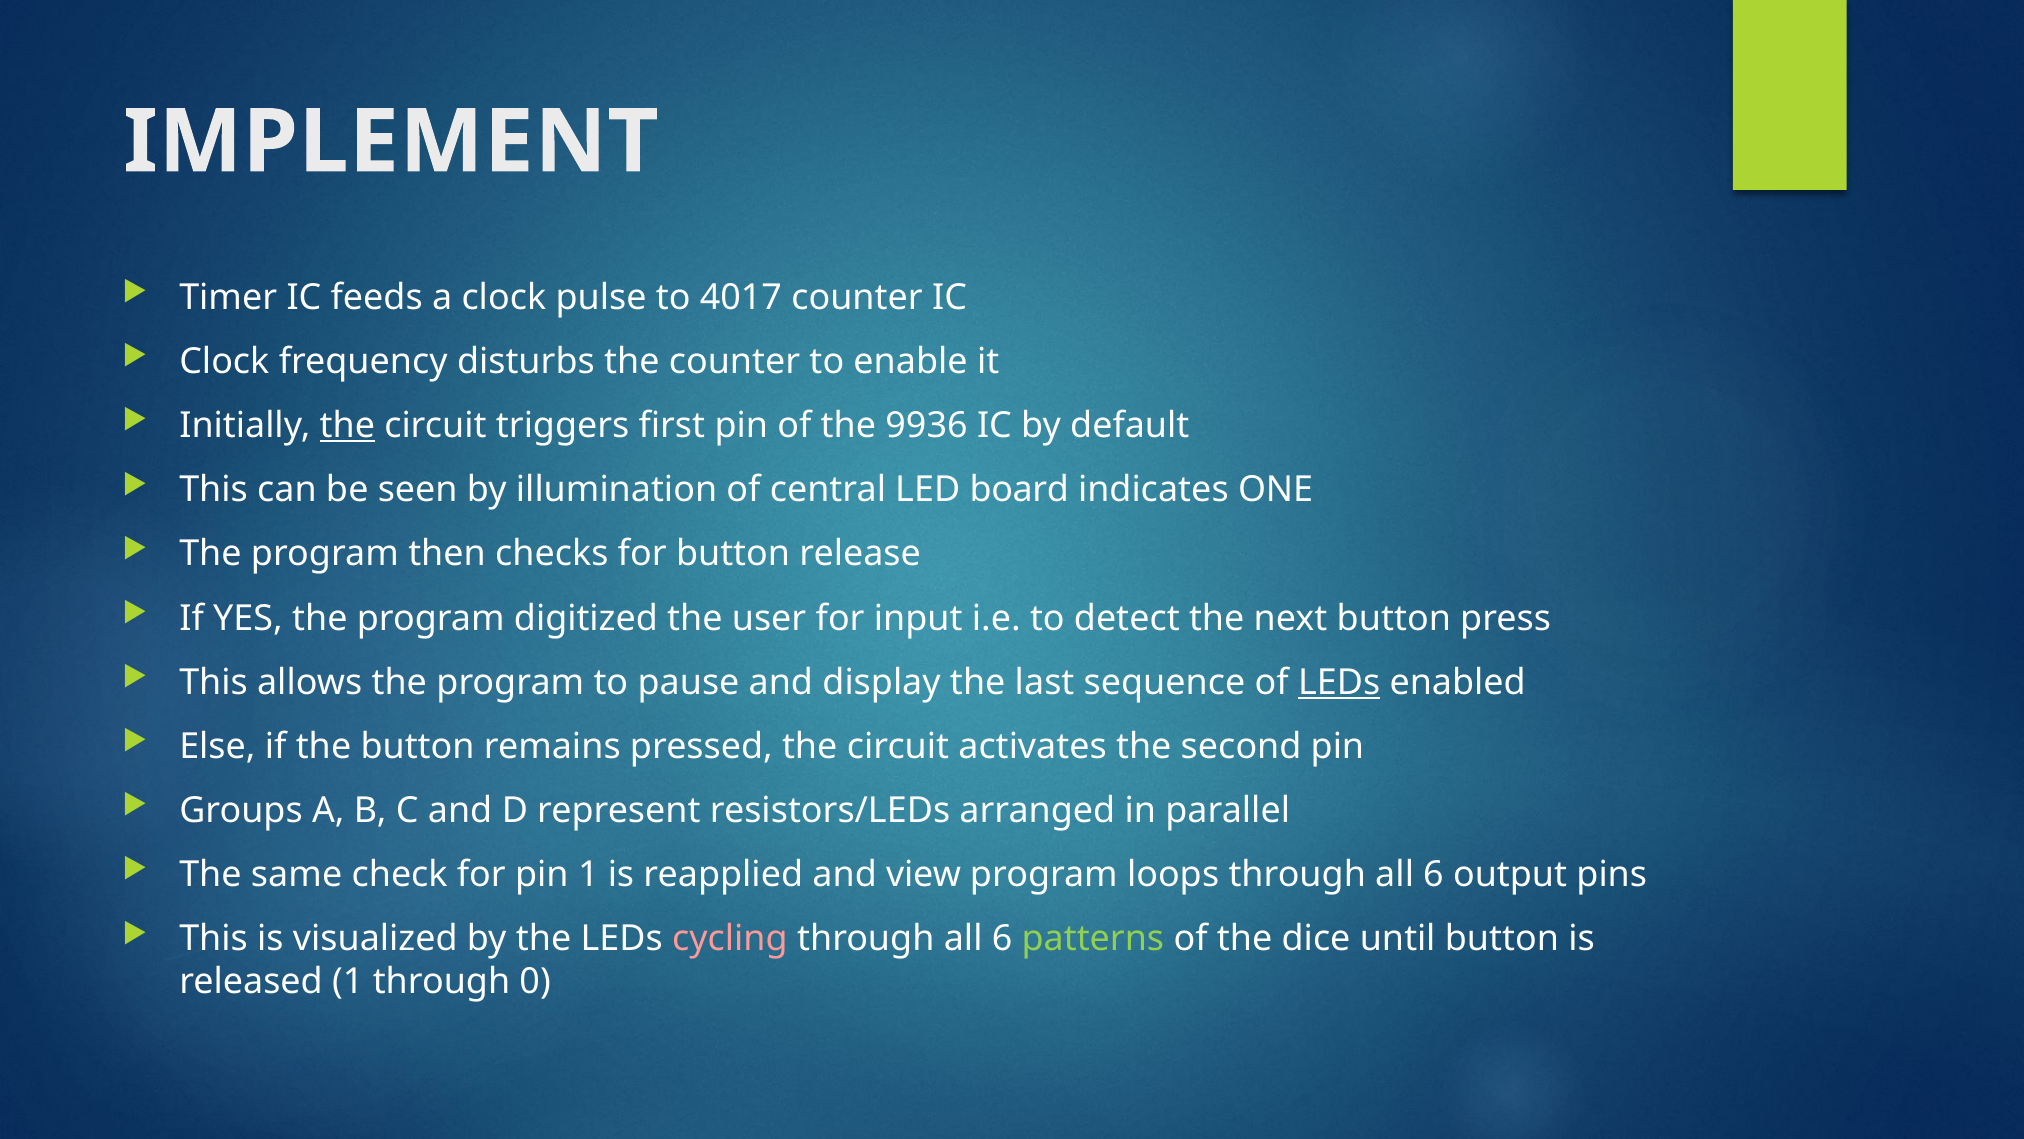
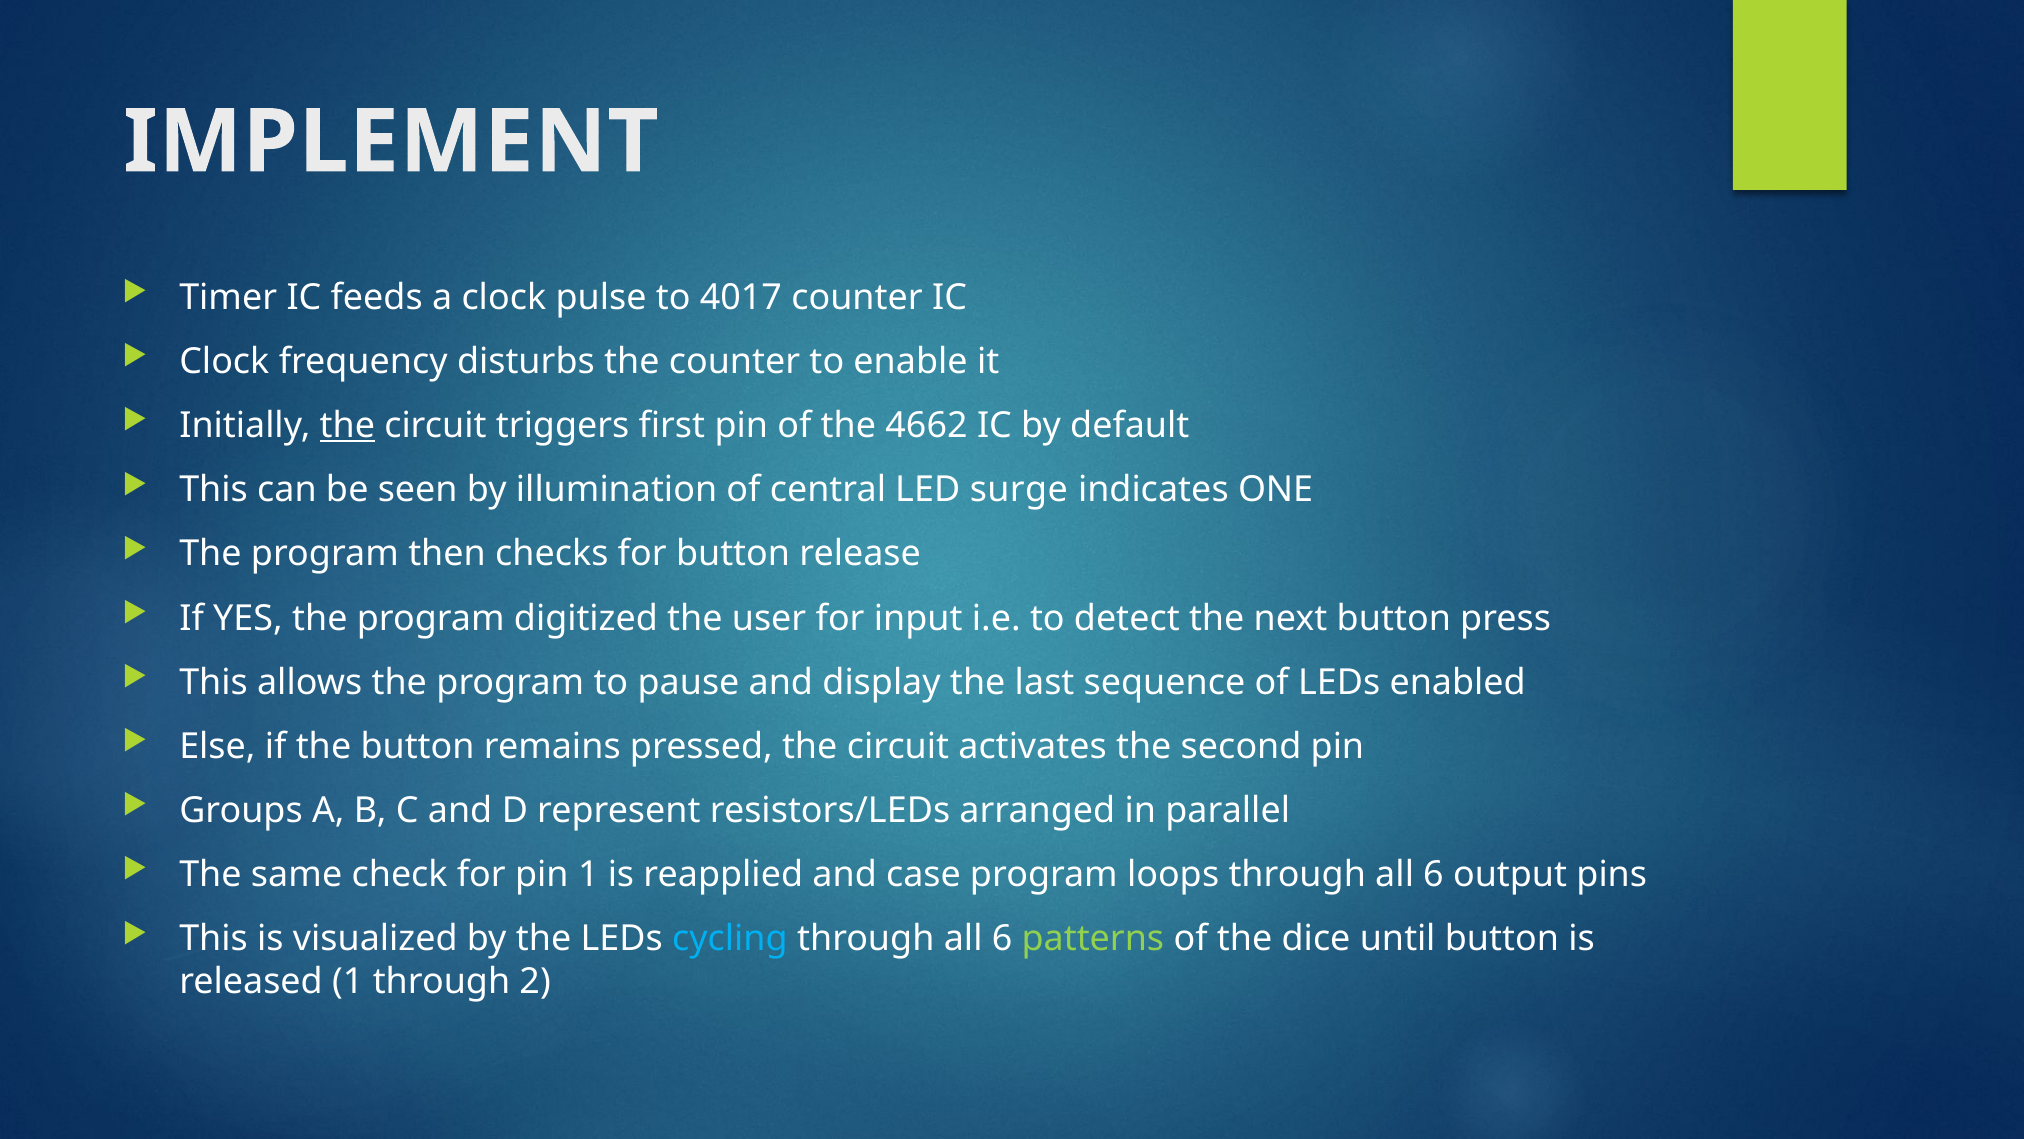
9936: 9936 -> 4662
board: board -> surge
LEDs at (1339, 682) underline: present -> none
view: view -> case
cycling colour: pink -> light blue
0: 0 -> 2
